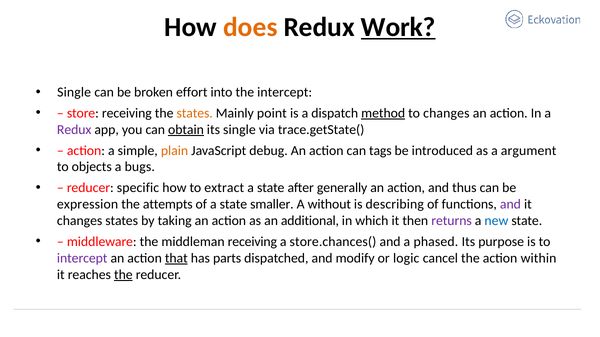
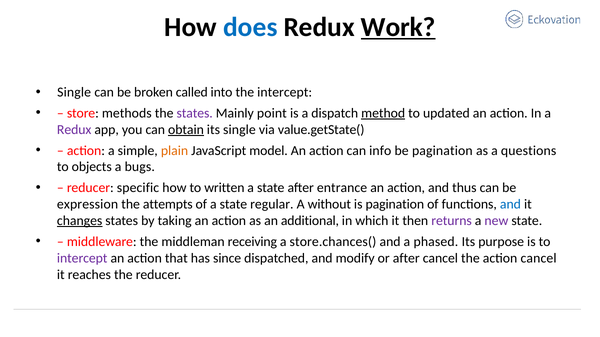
does colour: orange -> blue
effort: effort -> called
store receiving: receiving -> methods
states at (195, 113) colour: orange -> purple
to changes: changes -> updated
trace.getState(: trace.getState( -> value.getState(
debug: debug -> model
tags: tags -> info
be introduced: introduced -> pagination
argument: argument -> questions
extract: extract -> written
generally: generally -> entrance
smaller: smaller -> regular
is describing: describing -> pagination
and at (510, 205) colour: purple -> blue
changes at (80, 221) underline: none -> present
new colour: blue -> purple
that underline: present -> none
parts: parts -> since
or logic: logic -> after
action within: within -> cancel
the at (123, 275) underline: present -> none
